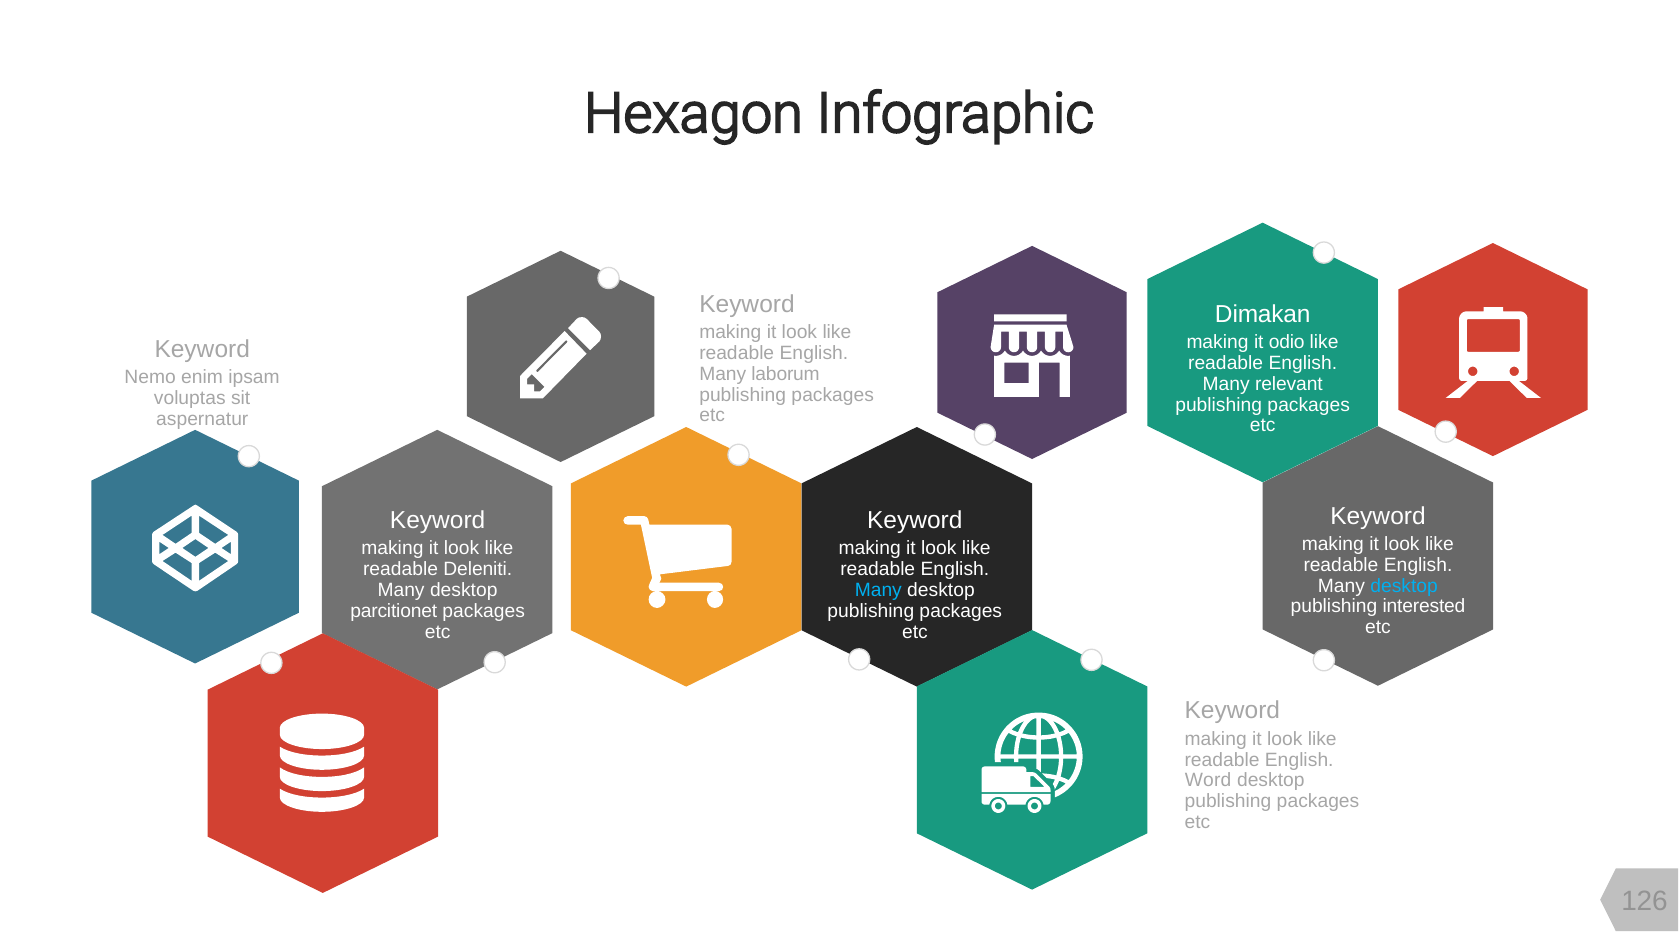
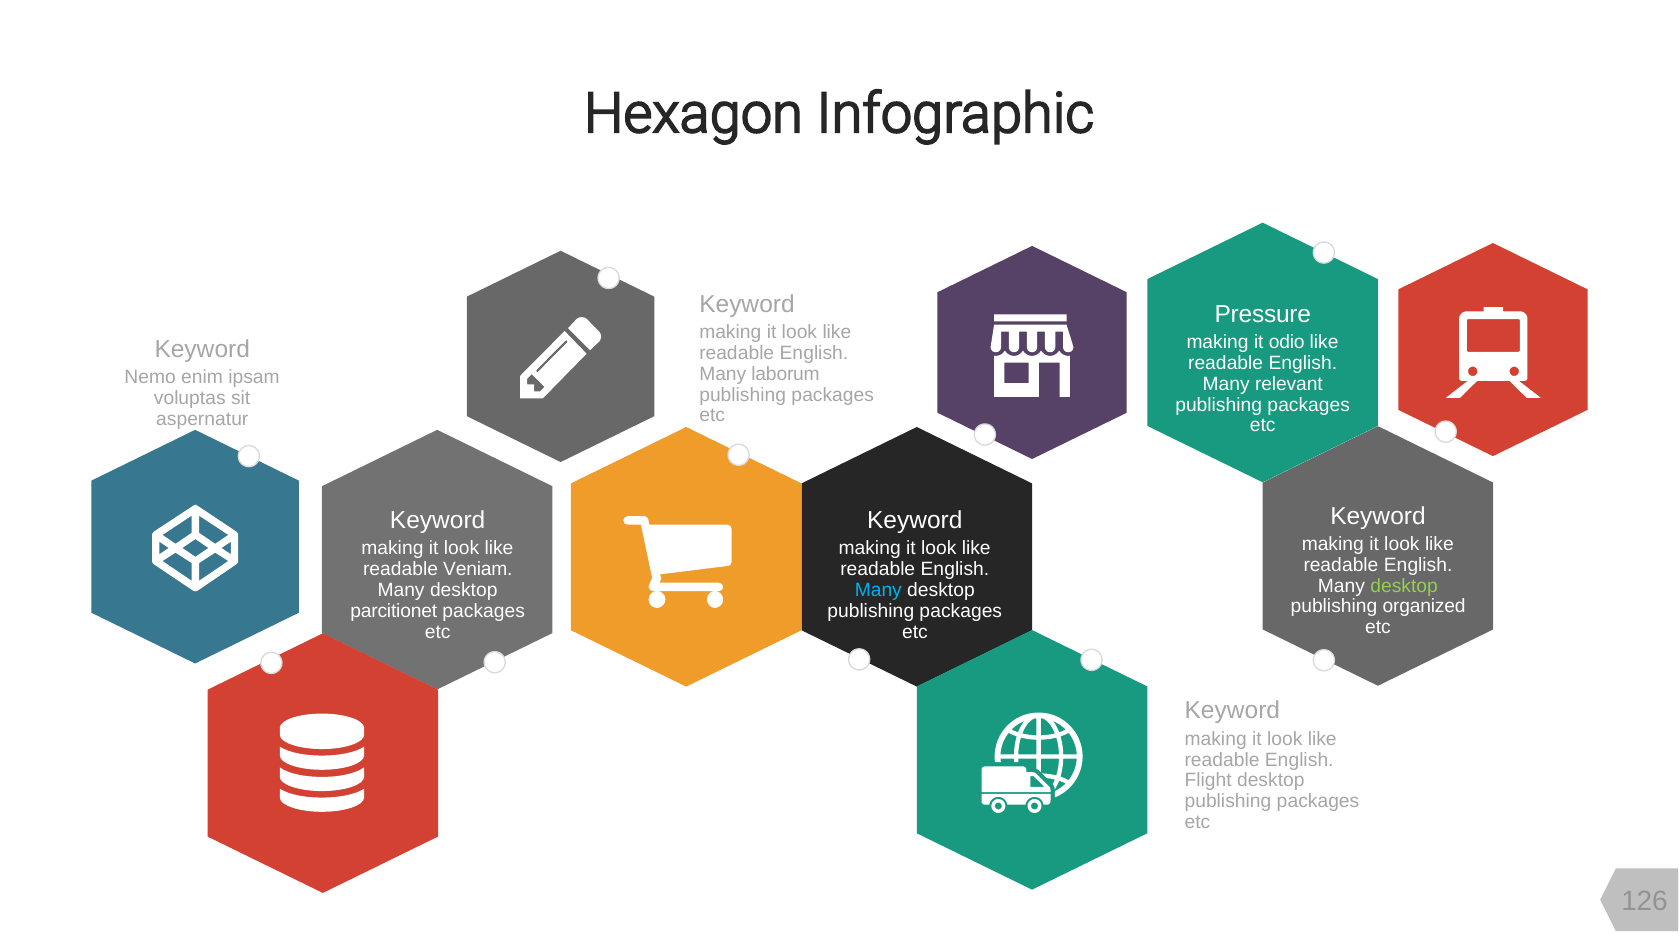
Dimakan: Dimakan -> Pressure
Deleniti: Deleniti -> Veniam
desktop at (1404, 586) colour: light blue -> light green
interested: interested -> organized
Word: Word -> Flight
